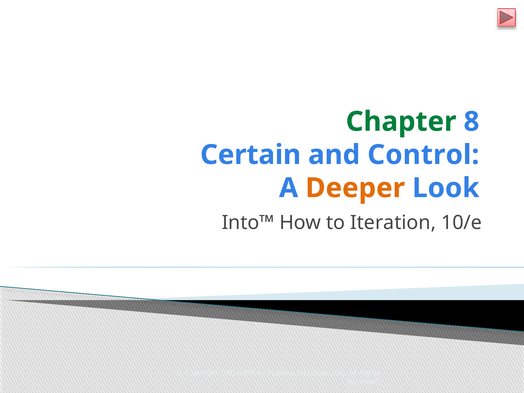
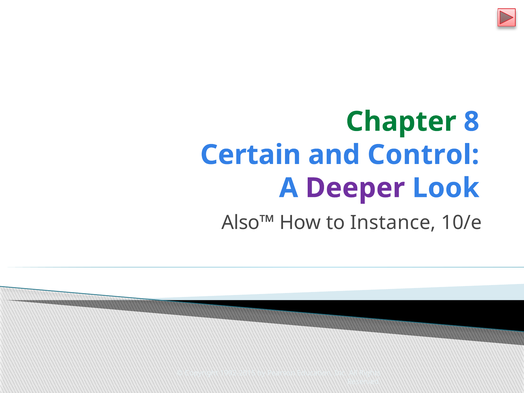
Deeper colour: orange -> purple
Into™: Into™ -> Also™
Iteration: Iteration -> Instance
